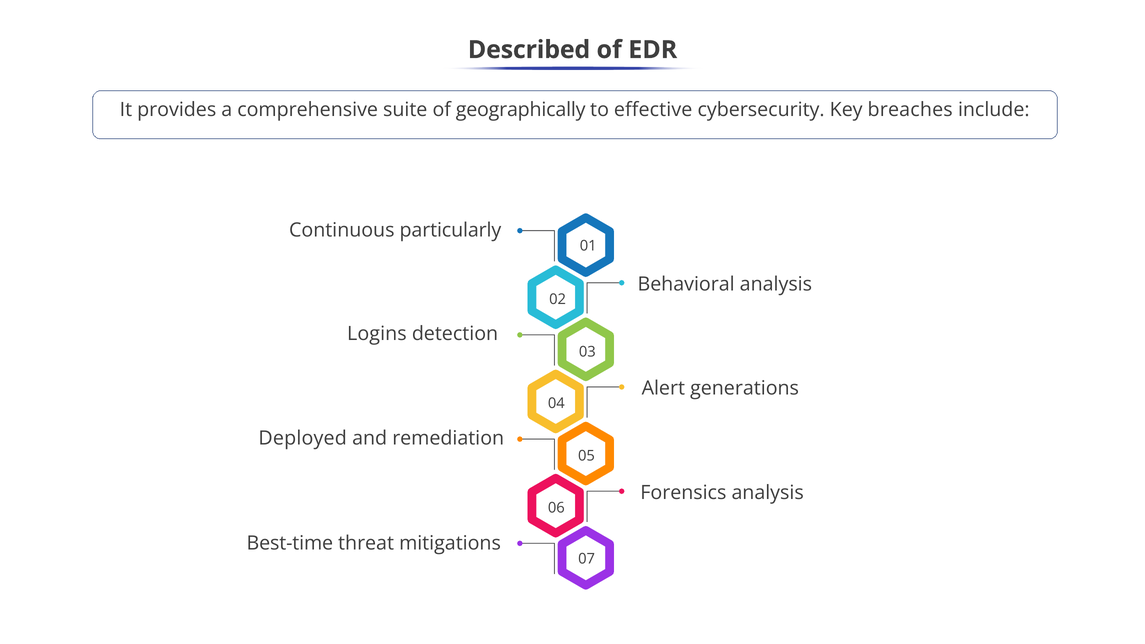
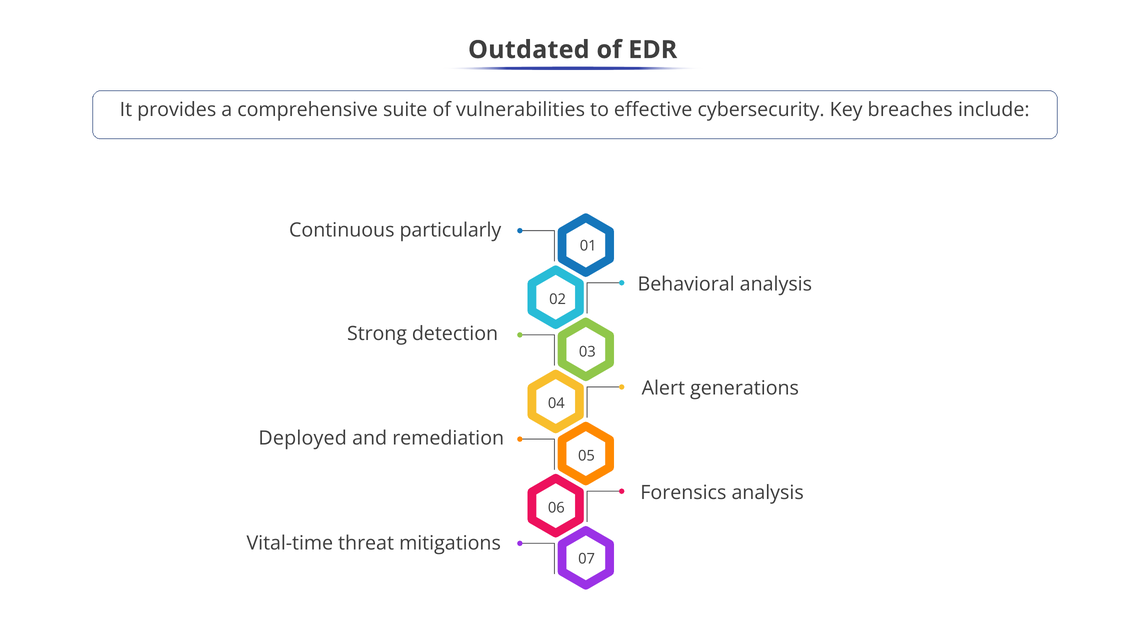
Described: Described -> Outdated
geographically: geographically -> vulnerabilities
Logins: Logins -> Strong
Best-time: Best-time -> Vital-time
